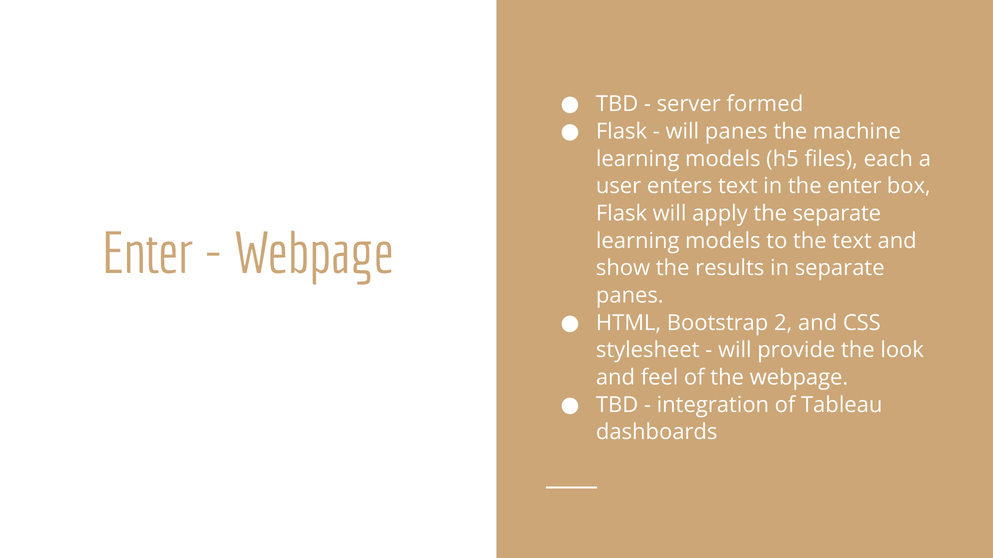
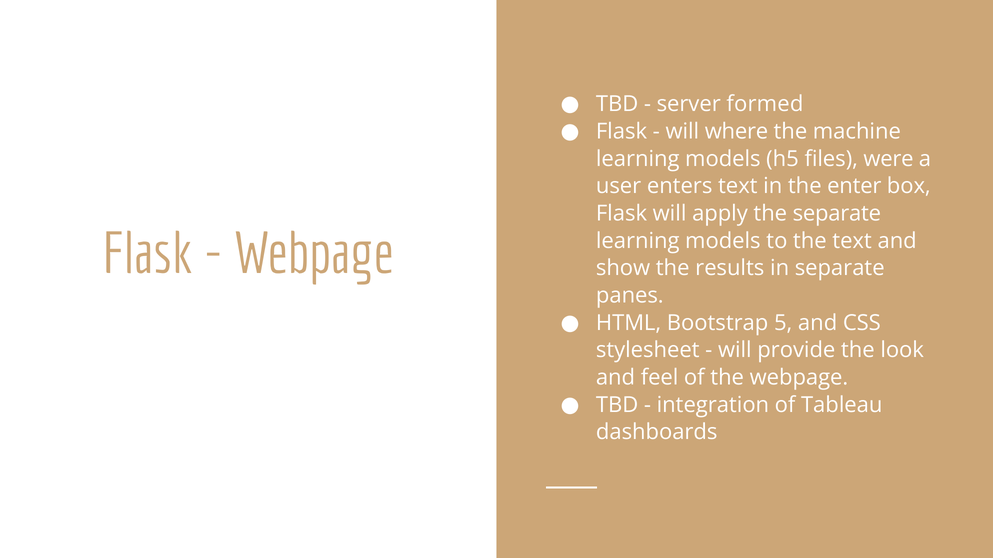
will panes: panes -> where
each: each -> were
Enter at (148, 254): Enter -> Flask
2: 2 -> 5
